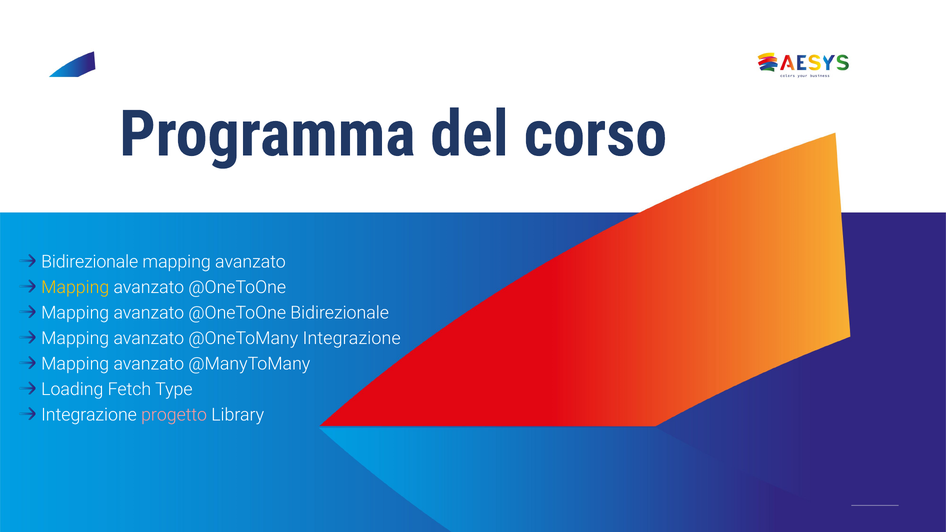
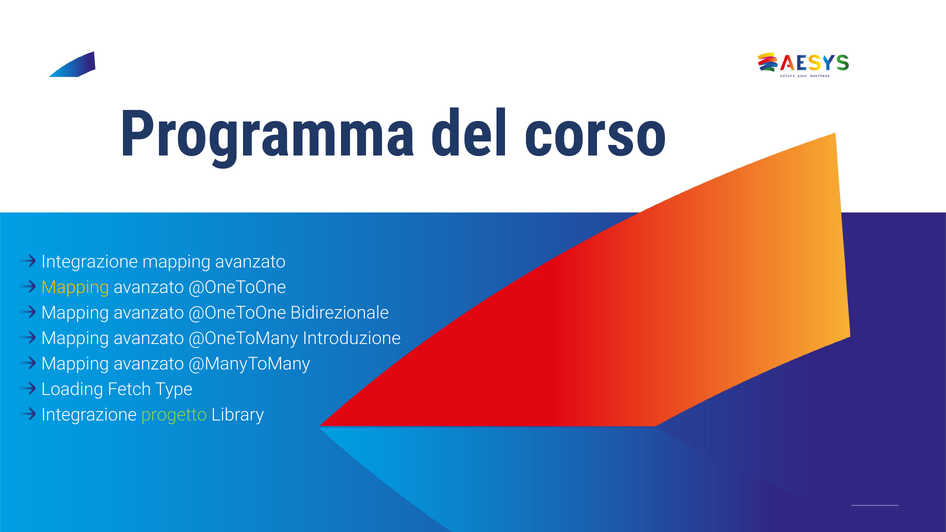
Bidirezionale at (90, 262): Bidirezionale -> Integrazione
@OneToMany Integrazione: Integrazione -> Introduzione
progetto colour: pink -> light green
